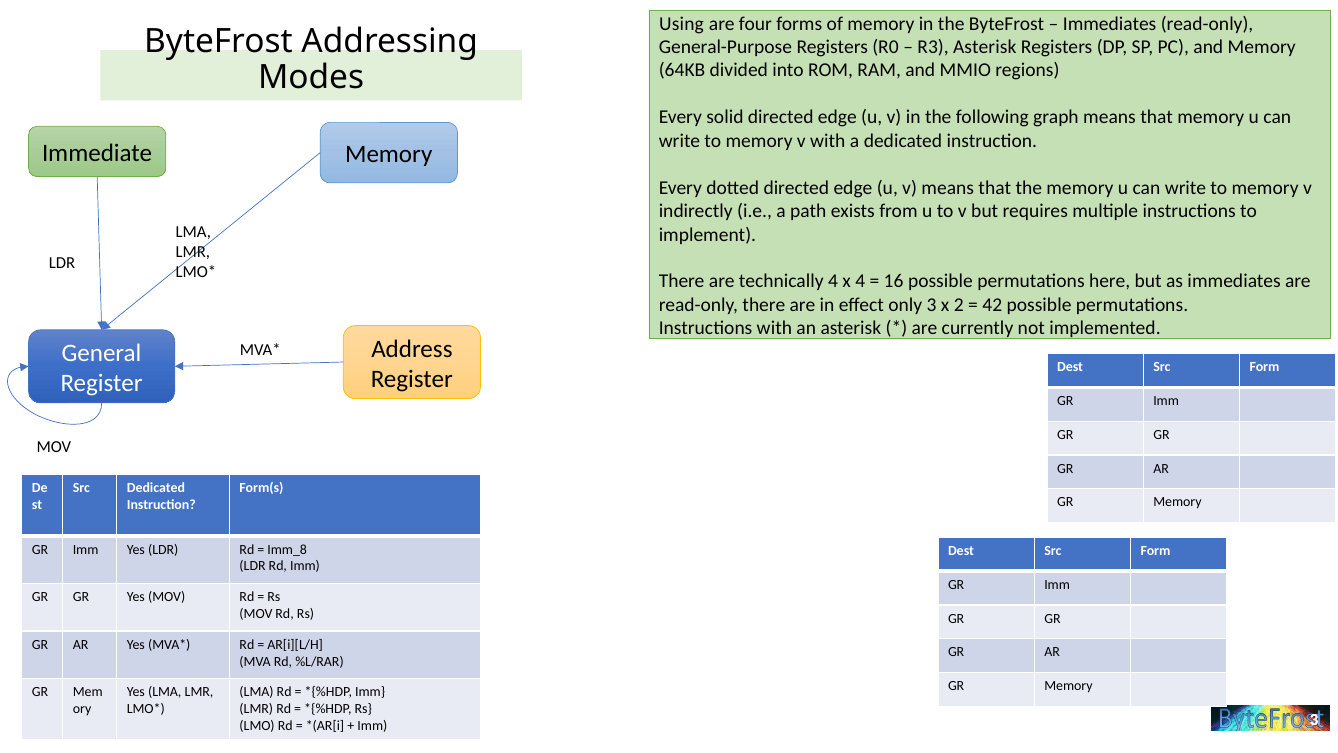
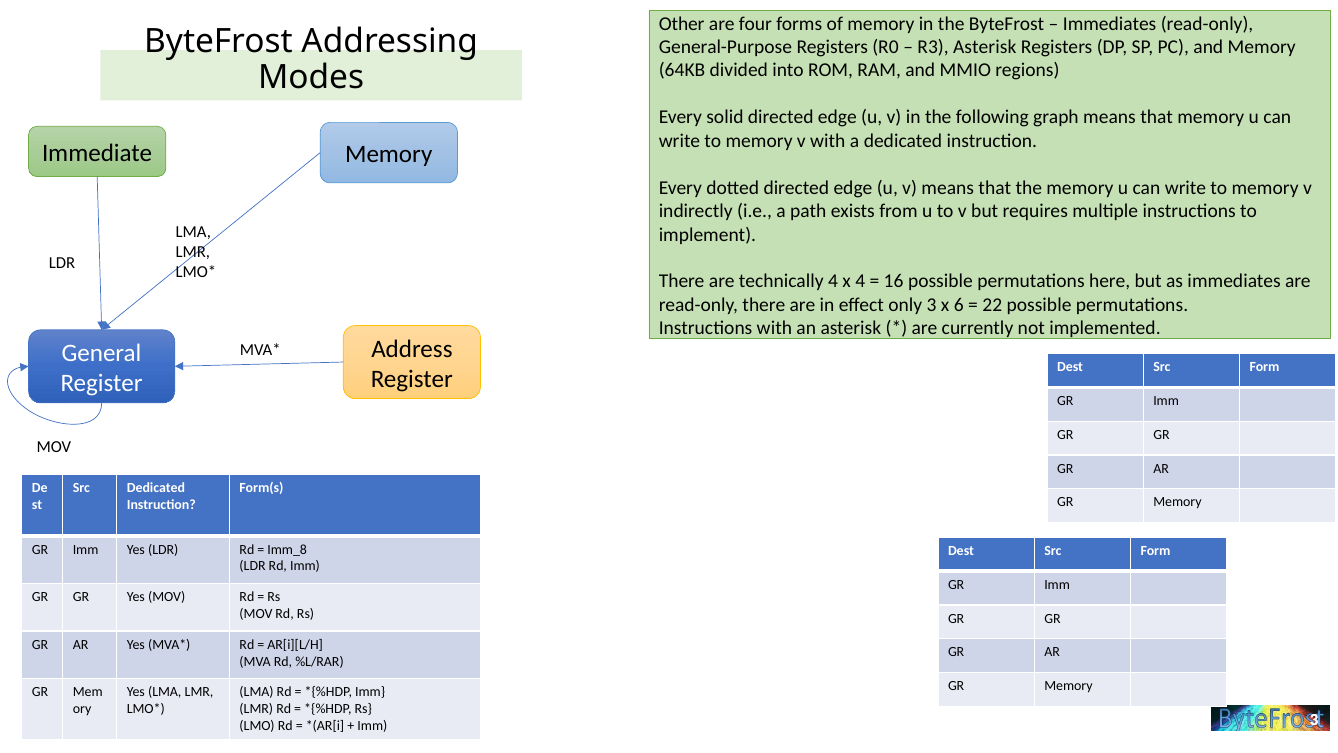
Using: Using -> Other
2: 2 -> 6
42: 42 -> 22
